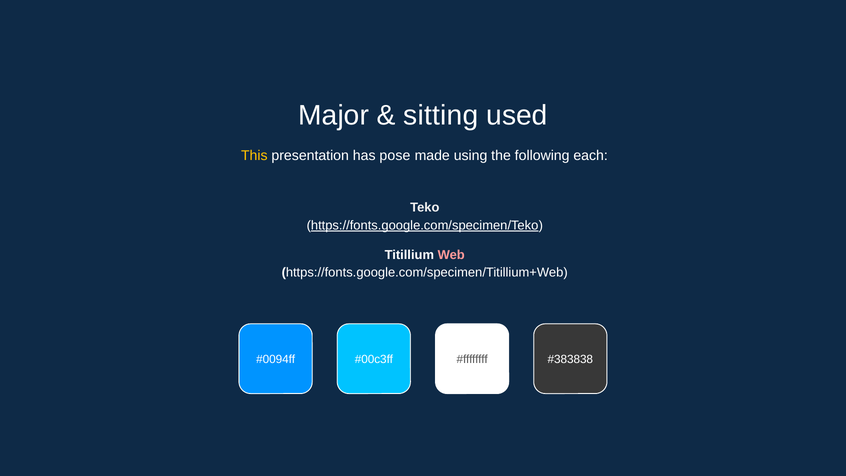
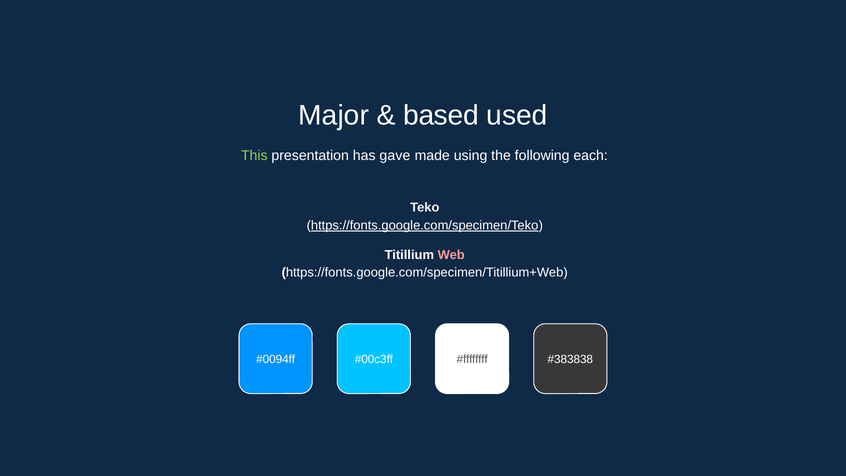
sitting: sitting -> based
This colour: yellow -> light green
pose: pose -> gave
